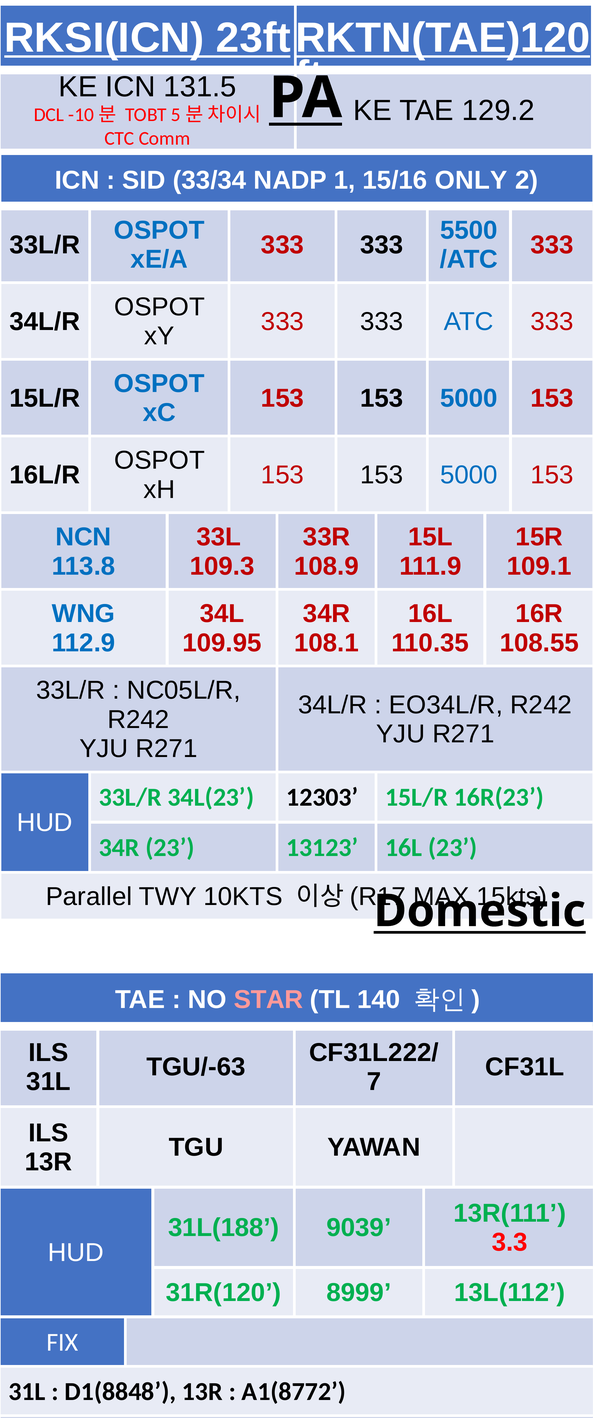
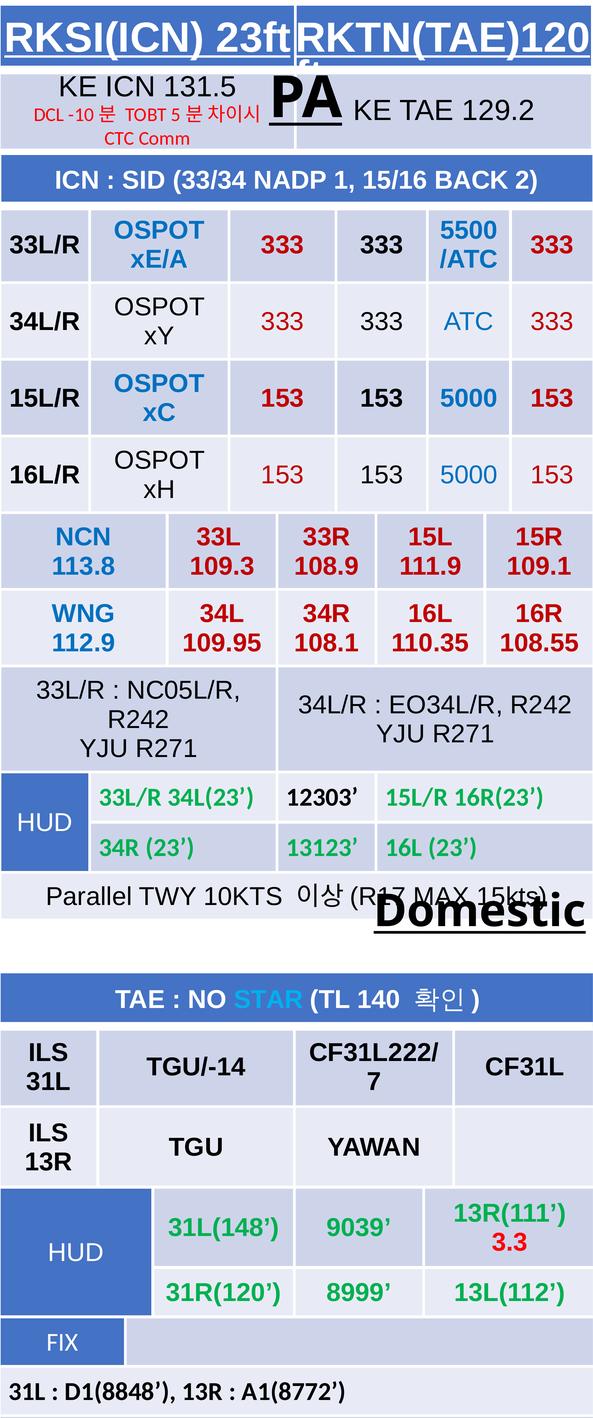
ONLY: ONLY -> BACK
STAR colour: pink -> light blue
TGU/-63: TGU/-63 -> TGU/-14
31L(188: 31L(188 -> 31L(148
